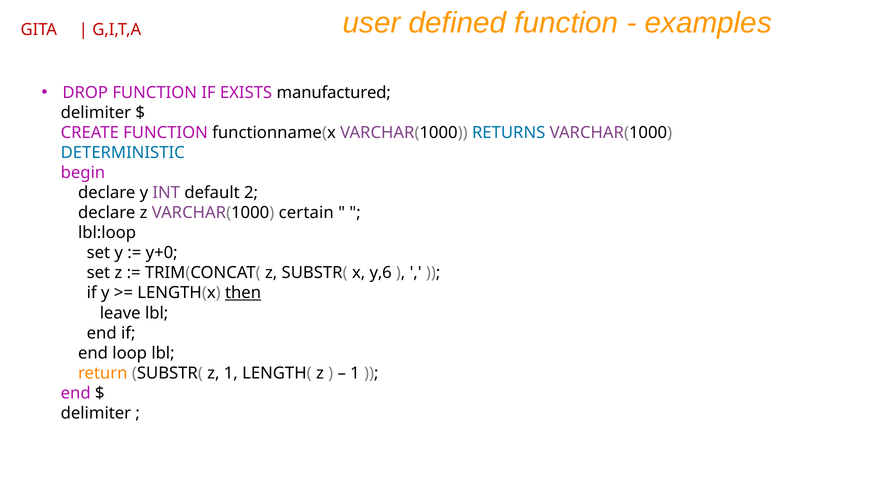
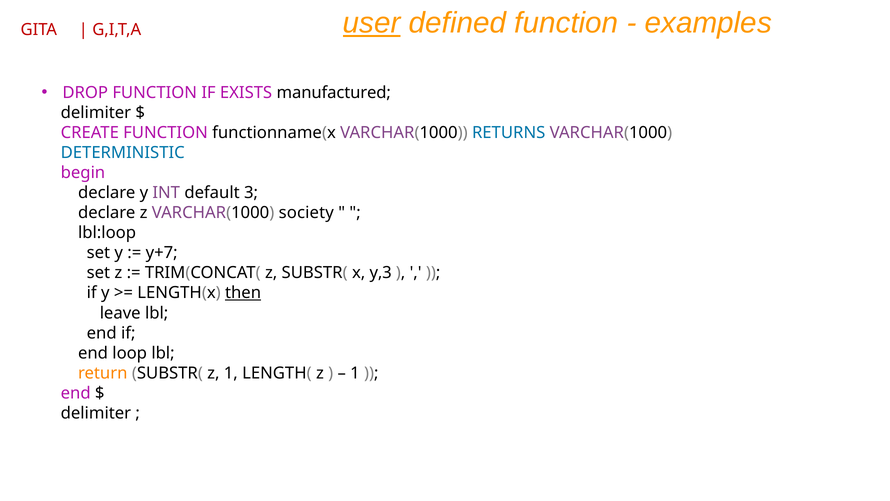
user underline: none -> present
2: 2 -> 3
certain: certain -> society
y+0: y+0 -> y+7
y,6: y,6 -> y,3
